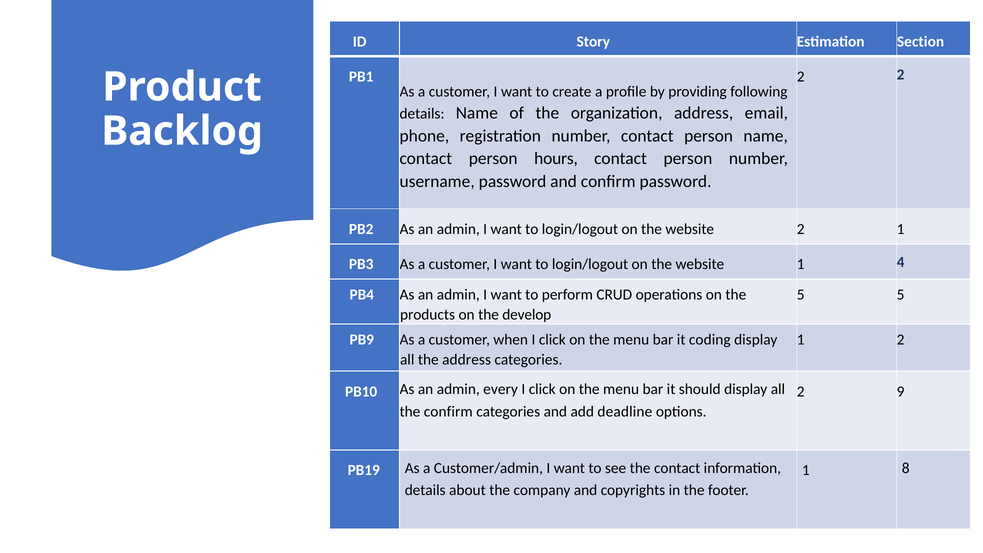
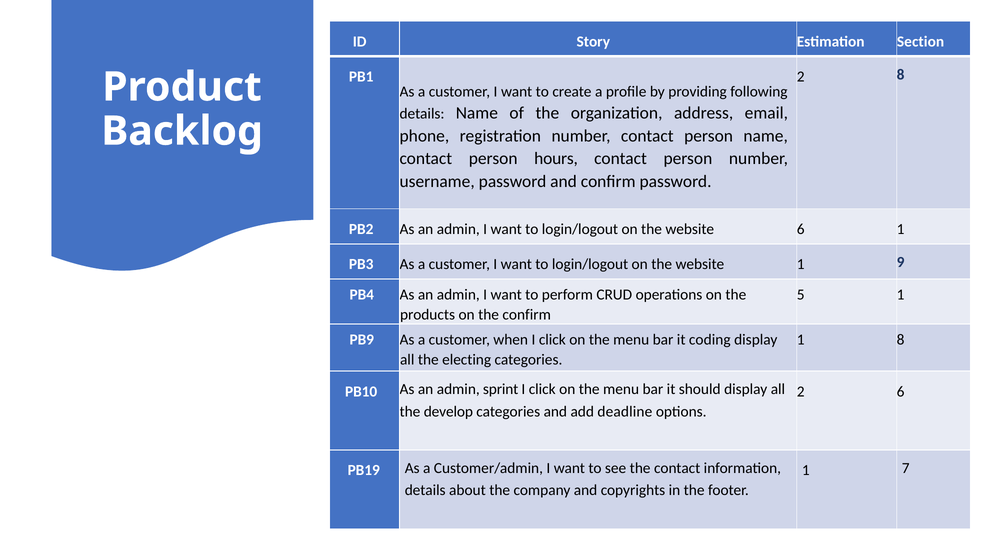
2 2: 2 -> 8
website 2: 2 -> 6
4: 4 -> 9
5 5: 5 -> 1
the develop: develop -> confirm
1 2: 2 -> 8
the address: address -> electing
every: every -> sprint
2 9: 9 -> 6
the confirm: confirm -> develop
8: 8 -> 7
